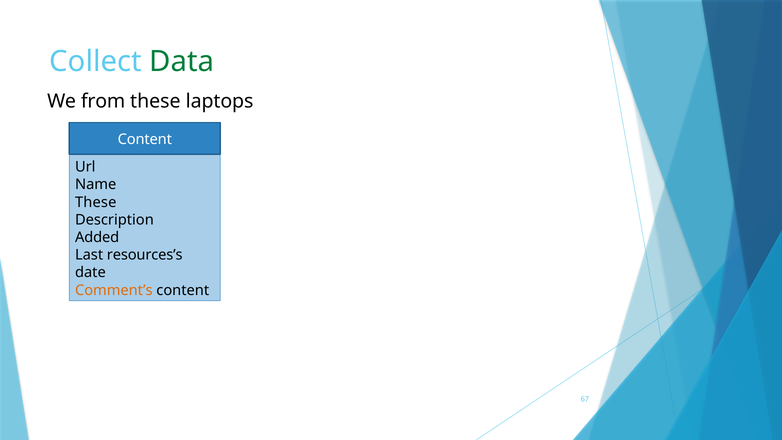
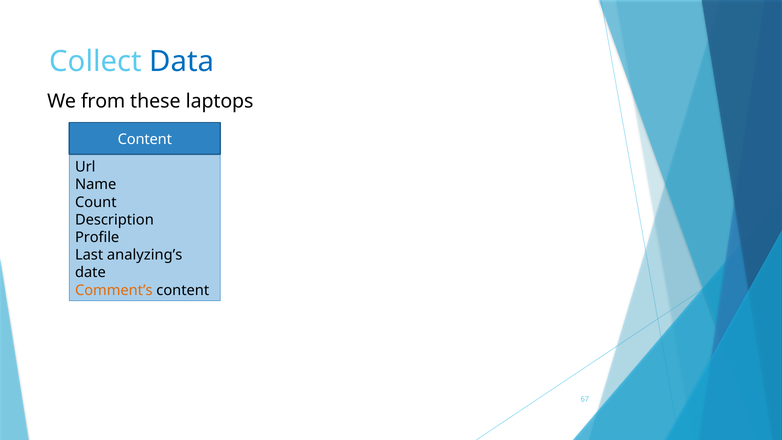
Data colour: green -> blue
These at (96, 202): These -> Count
Added: Added -> Profile
resources’s: resources’s -> analyzing’s
